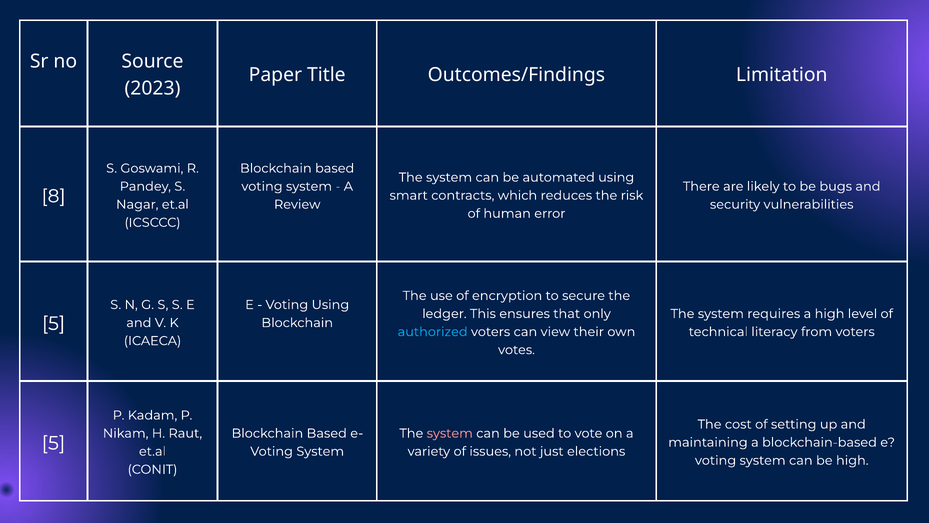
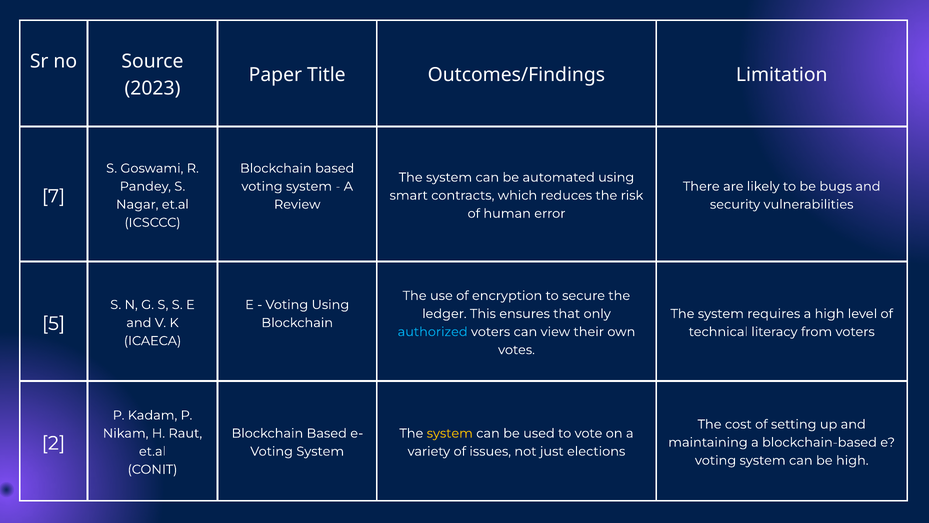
8: 8 -> 7
system at (450, 433) colour: pink -> yellow
5 at (53, 443): 5 -> 2
